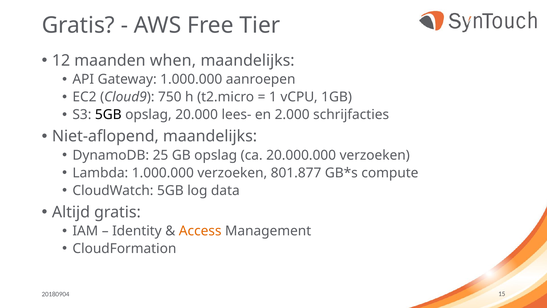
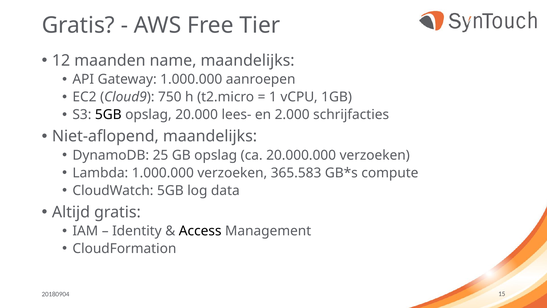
when: when -> name
801.877: 801.877 -> 365.583
Access colour: orange -> black
